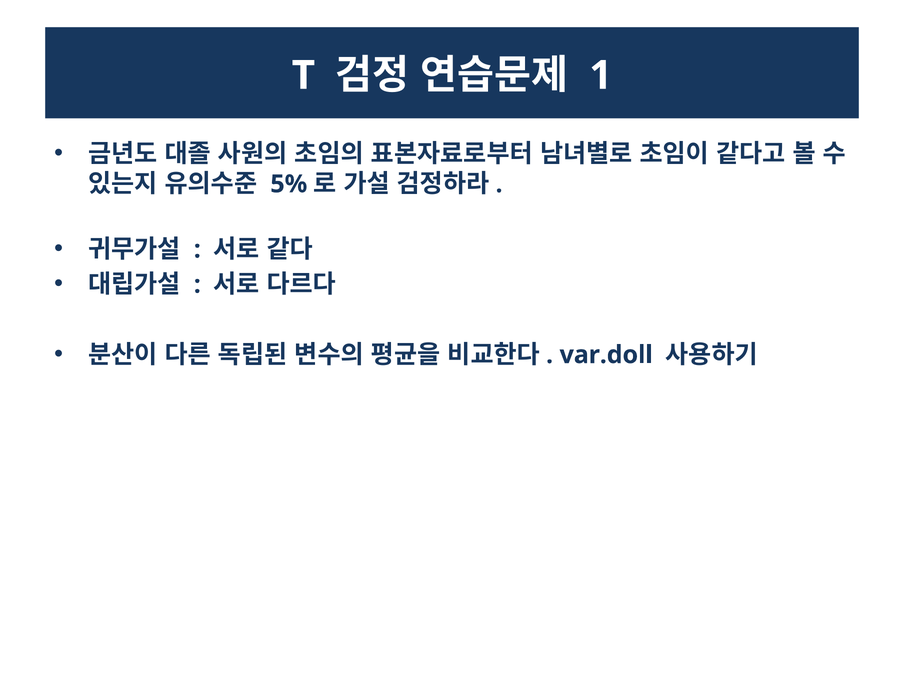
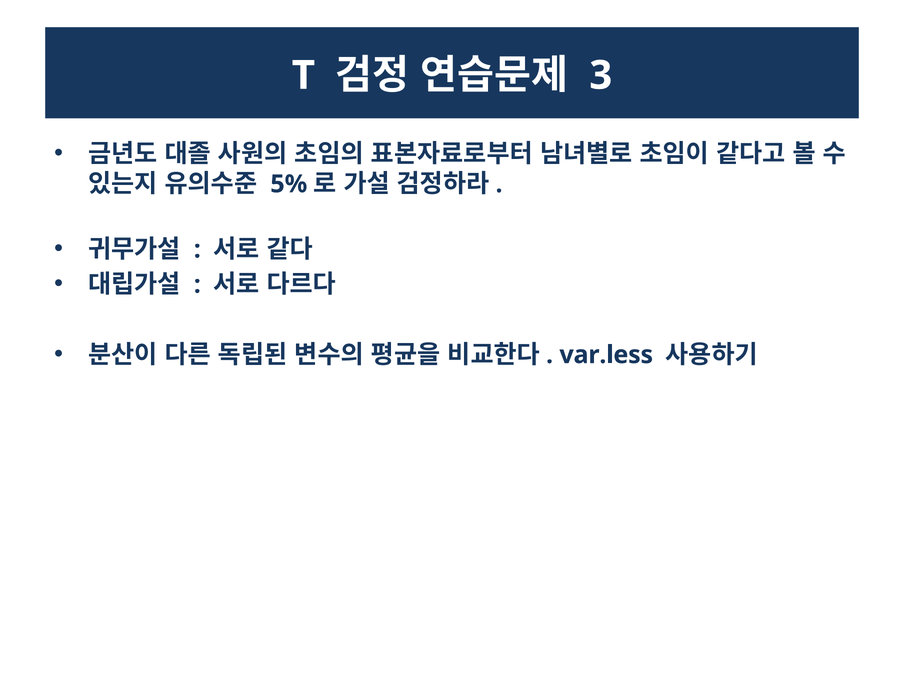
1: 1 -> 3
var.doll: var.doll -> var.less
